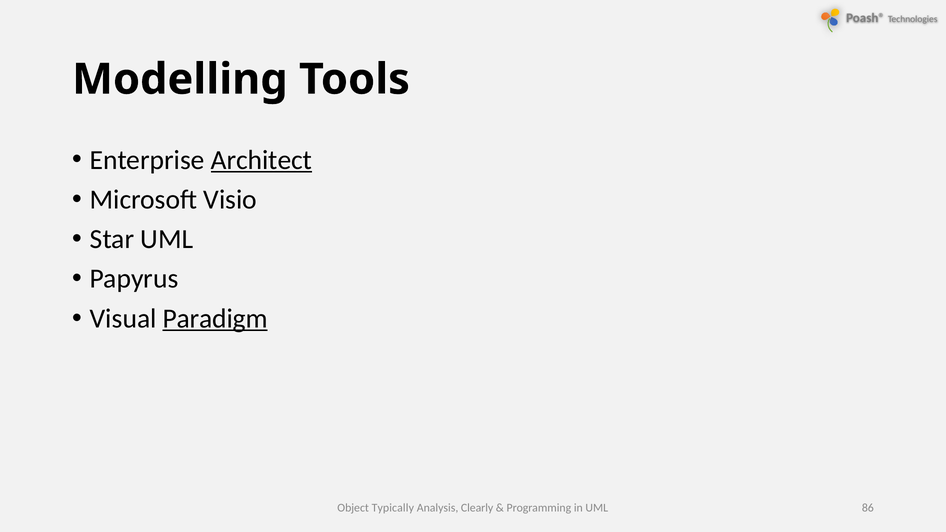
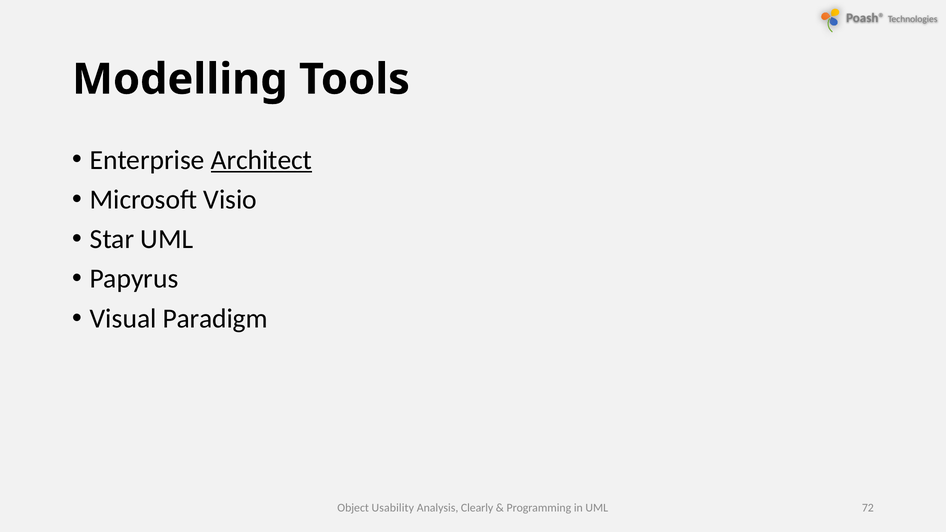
Paradigm underline: present -> none
Typically: Typically -> Usability
86: 86 -> 72
